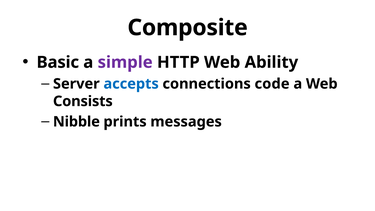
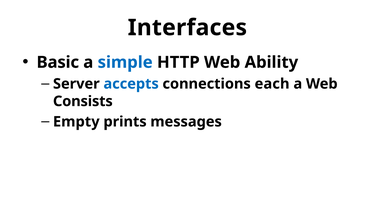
Composite: Composite -> Interfaces
simple colour: purple -> blue
code: code -> each
Nibble: Nibble -> Empty
